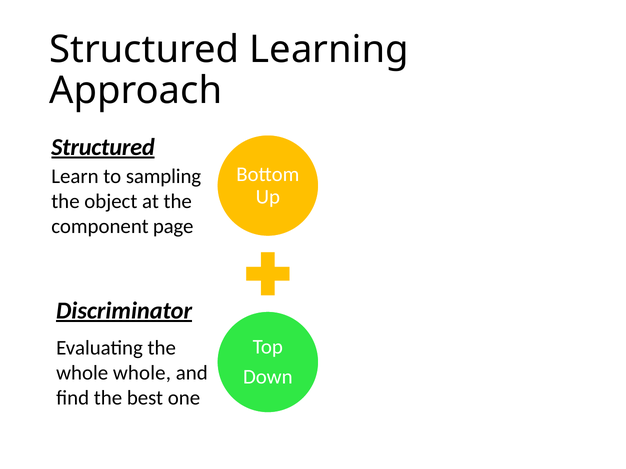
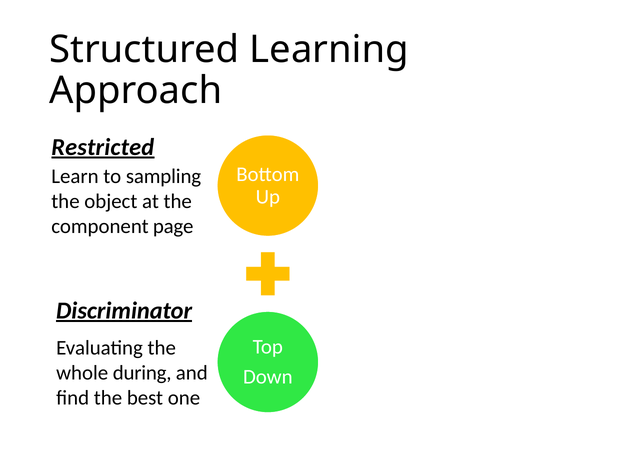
Structured at (103, 147): Structured -> Restricted
whole whole: whole -> during
